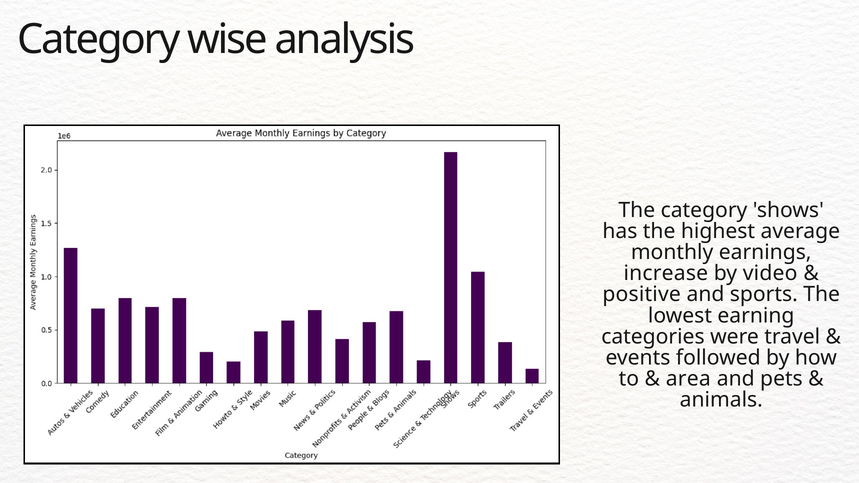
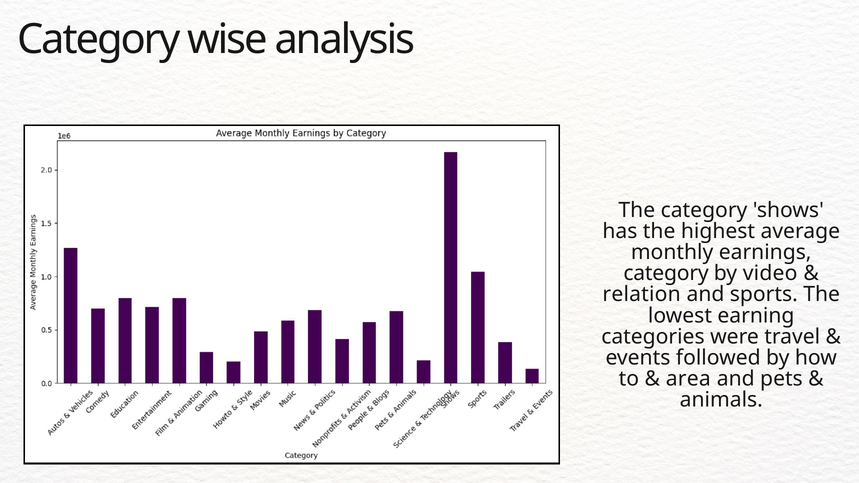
increase at (666, 274): increase -> category
positive: positive -> relation
